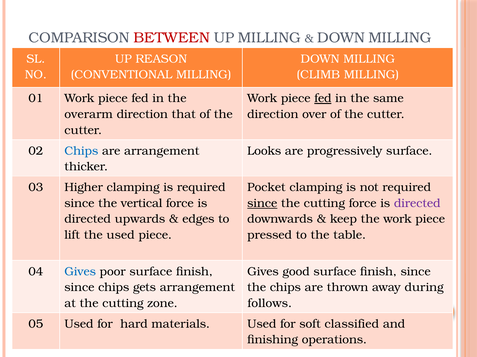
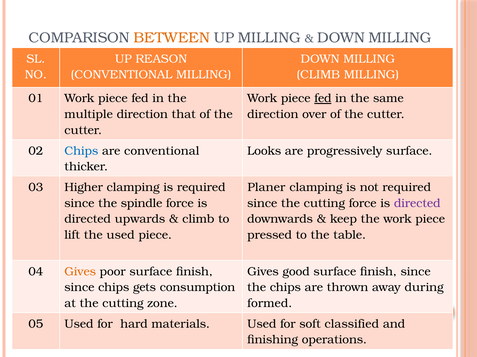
BETWEEN colour: red -> orange
overarm: overarm -> multiple
are arrangement: arrangement -> conventional
Pocket: Pocket -> Planer
vertical: vertical -> spindle
since at (262, 204) underline: present -> none
edges at (198, 220): edges -> climb
Gives at (80, 272) colour: blue -> orange
gets arrangement: arrangement -> consumption
follows: follows -> formed
